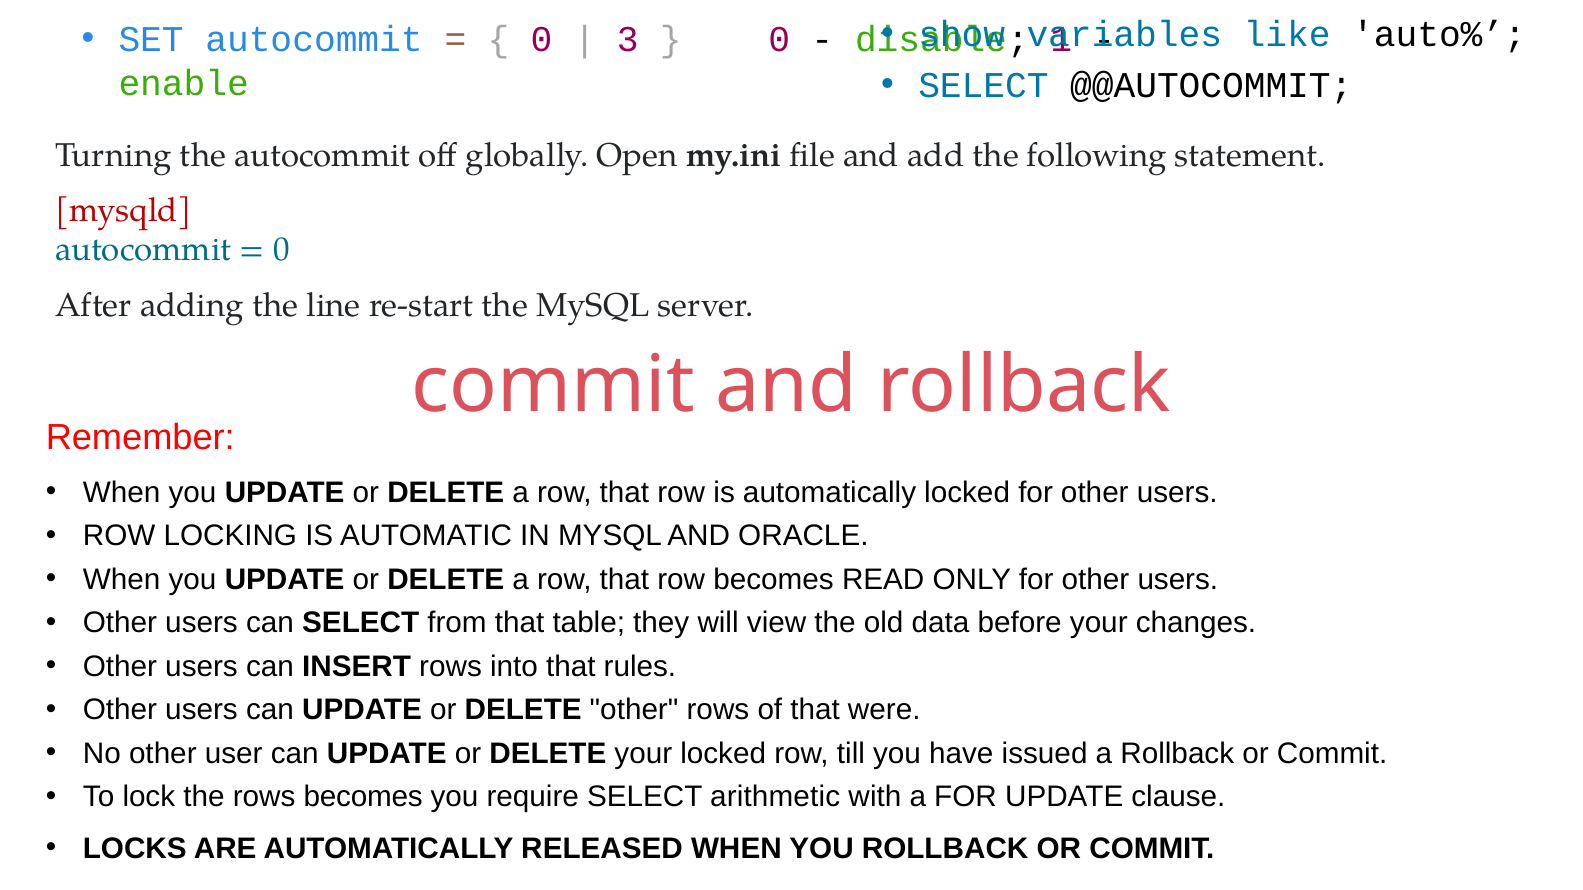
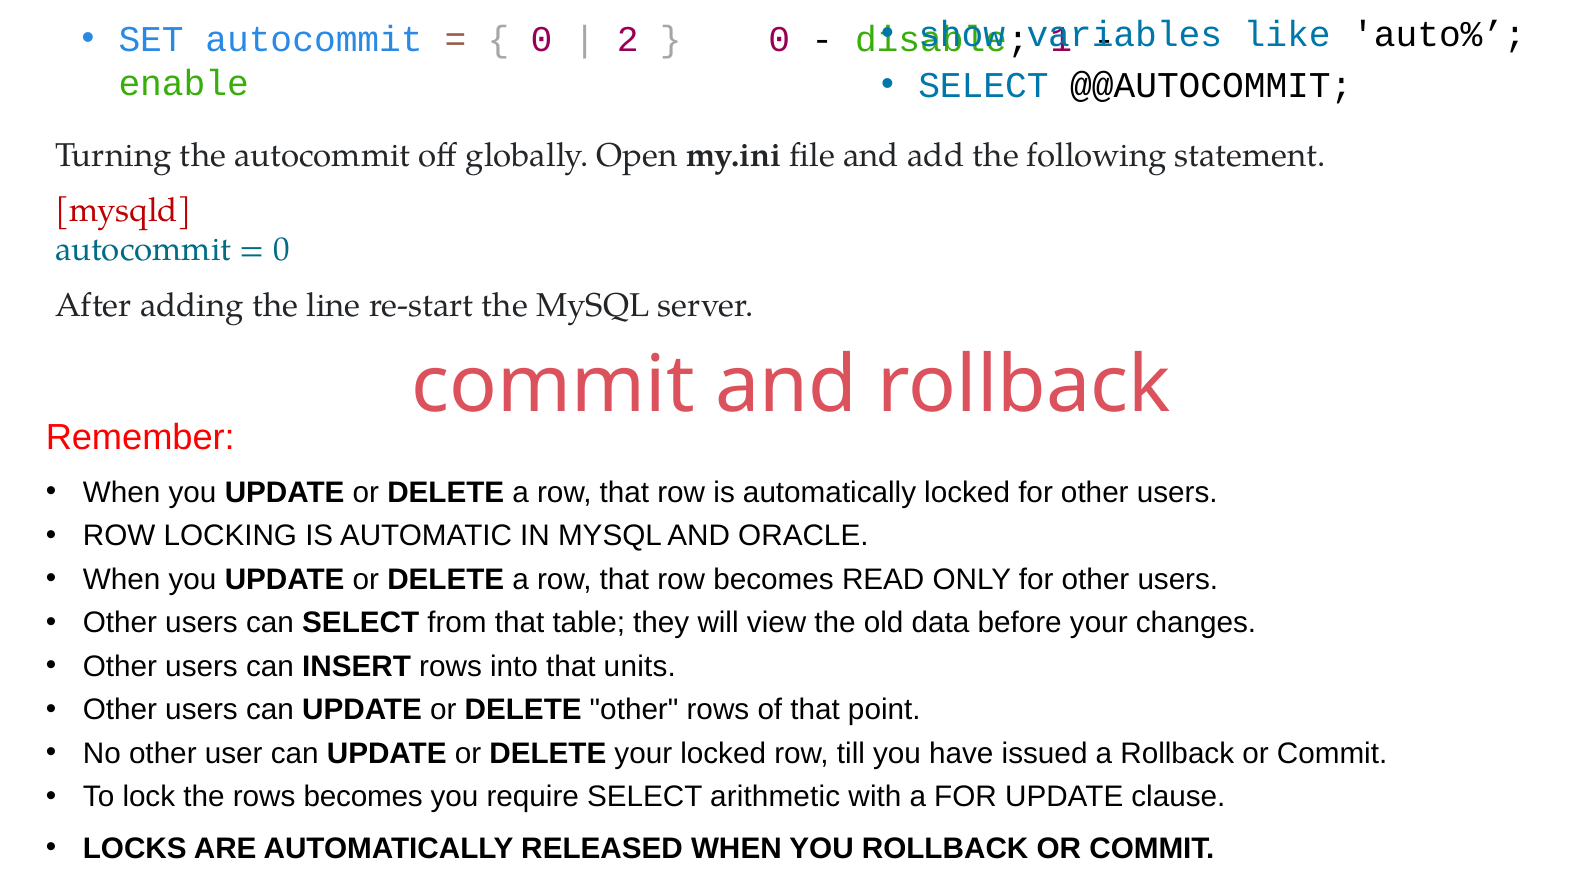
3: 3 -> 2
rules: rules -> units
were: were -> point
